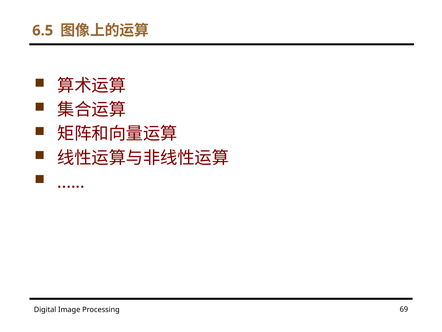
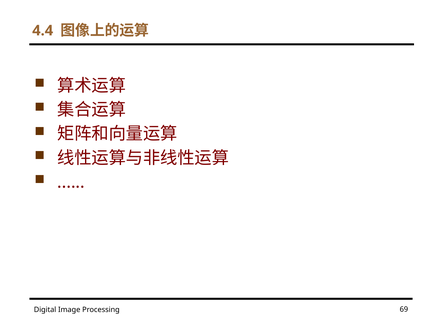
6.5: 6.5 -> 4.4
